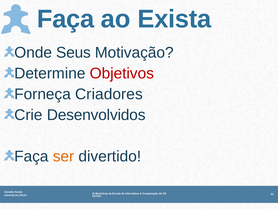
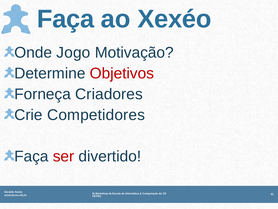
ao Exista: Exista -> Xexéo
Seus: Seus -> Jogo
Desenvolvidos: Desenvolvidos -> Competidores
ser colour: orange -> red
